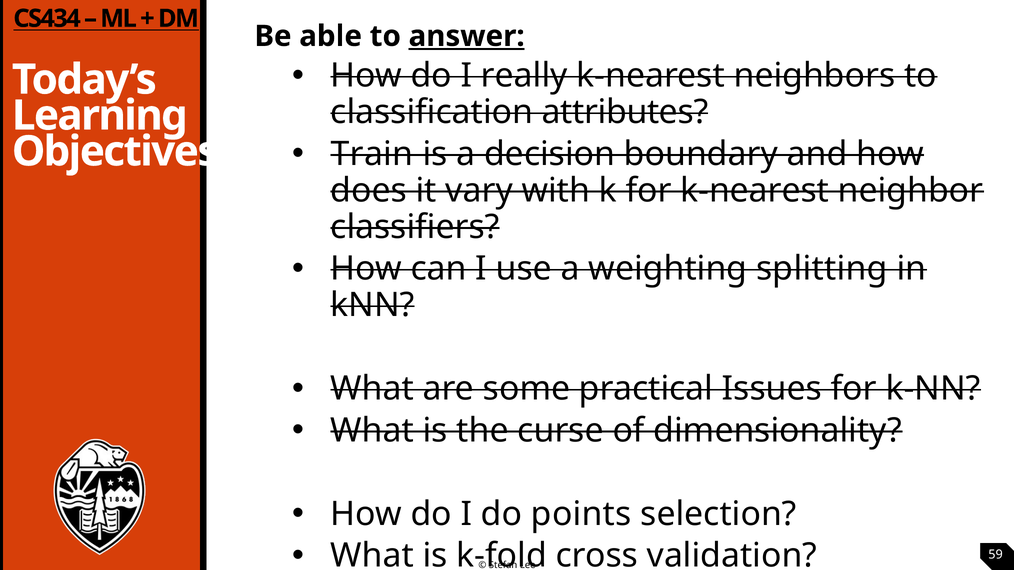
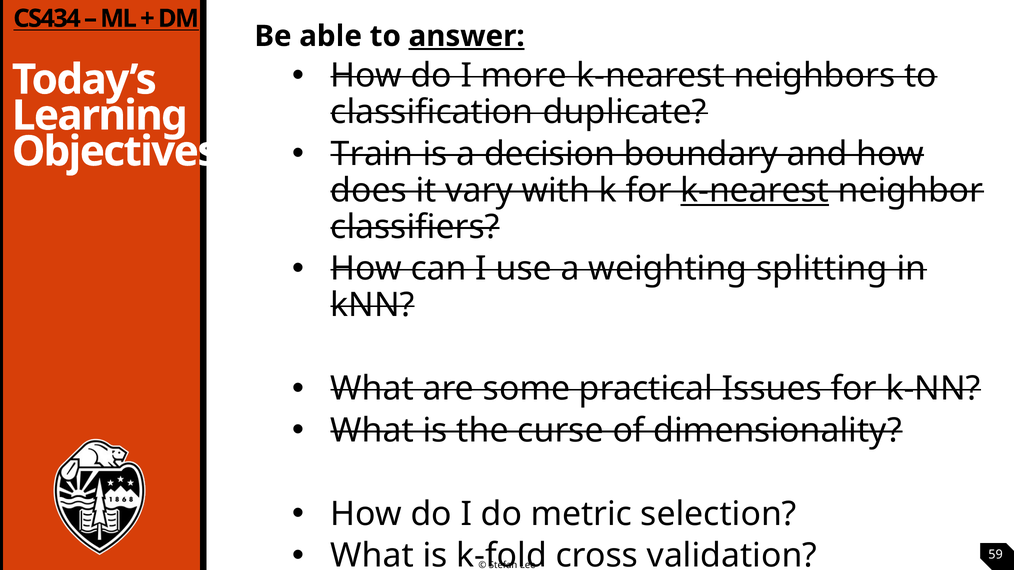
really: really -> more
attributes: attributes -> duplicate
k-nearest at (755, 191) underline: none -> present
points: points -> metric
